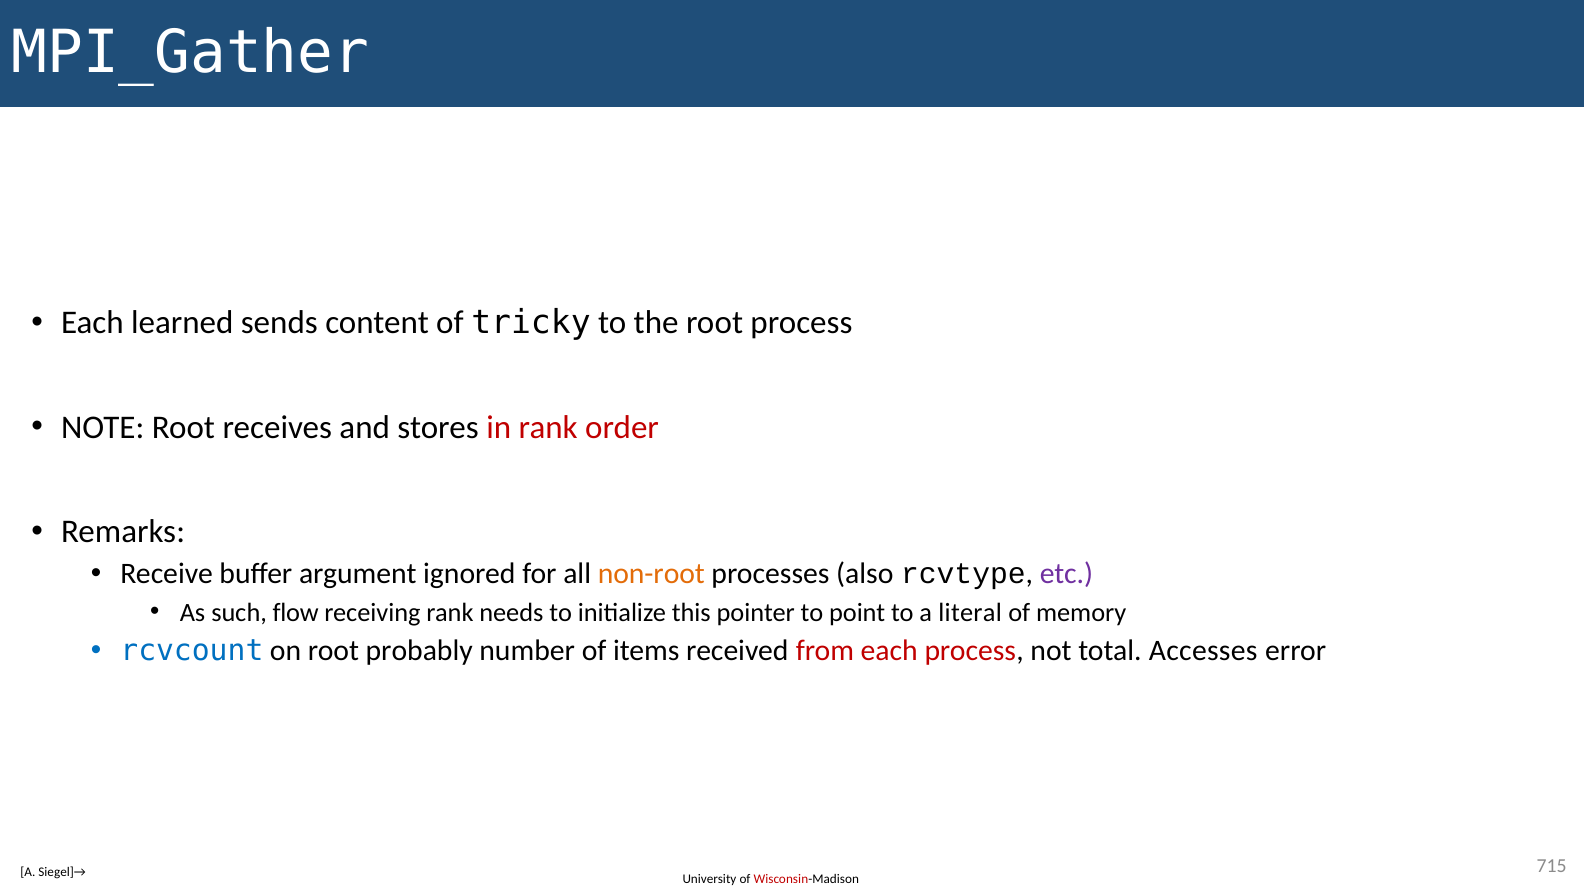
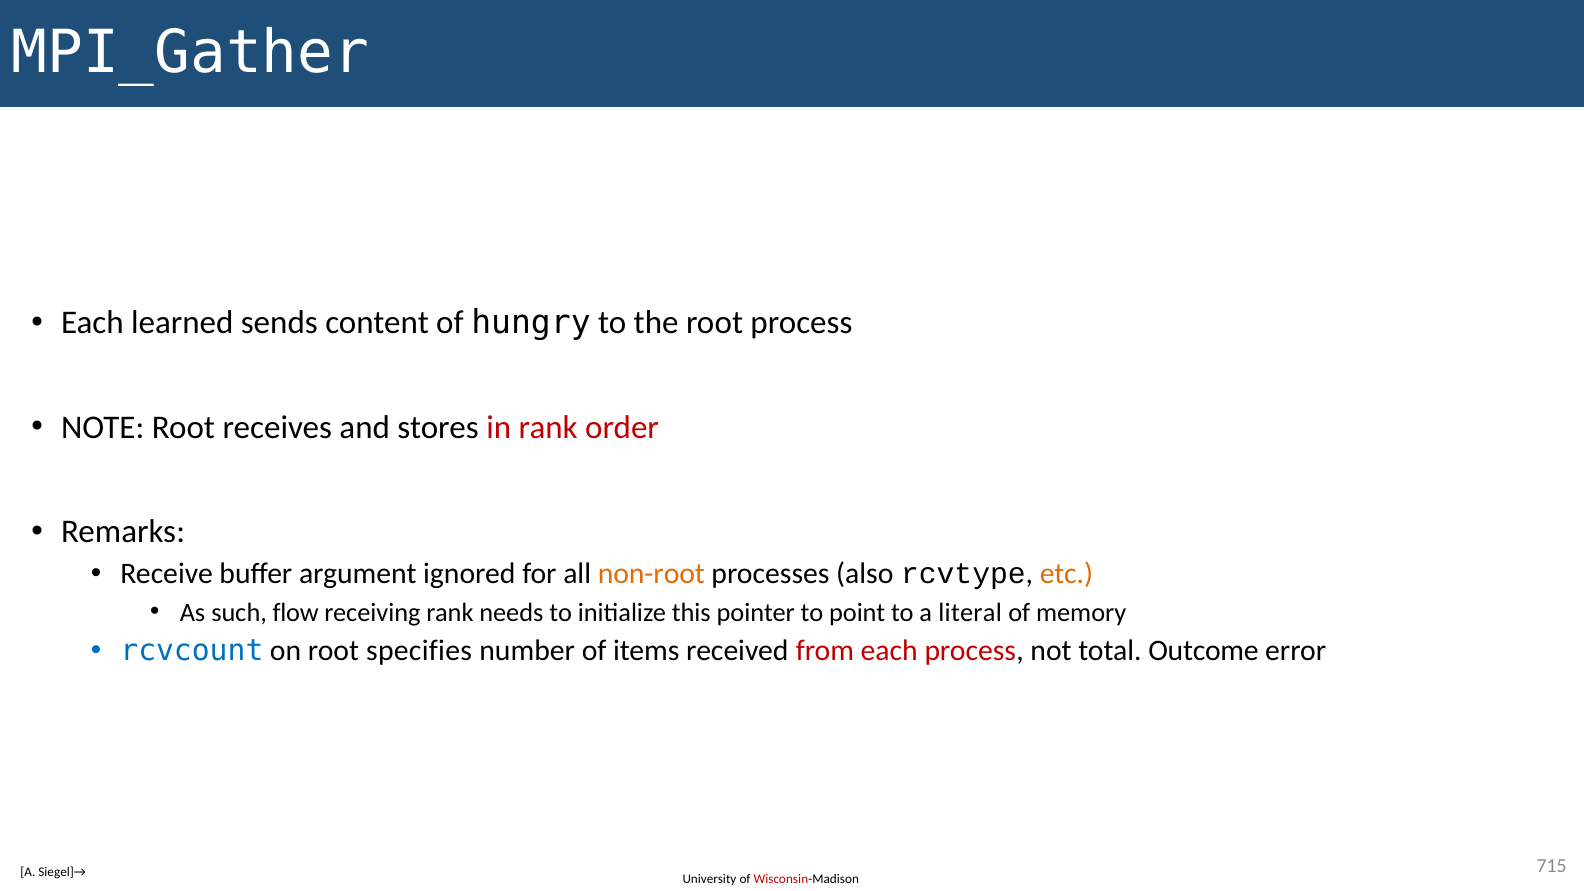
tricky: tricky -> hungry
etc colour: purple -> orange
probably: probably -> specifies
Accesses: Accesses -> Outcome
